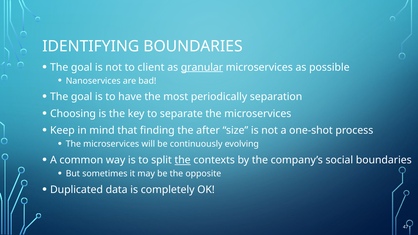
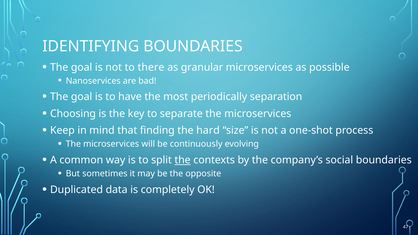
client: client -> there
granular underline: present -> none
after: after -> hard
